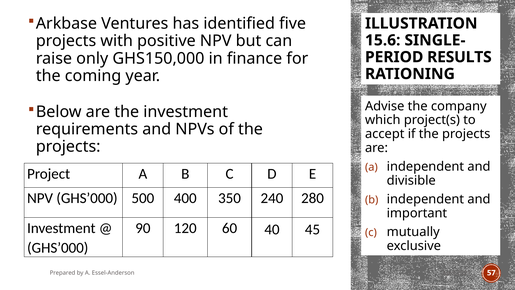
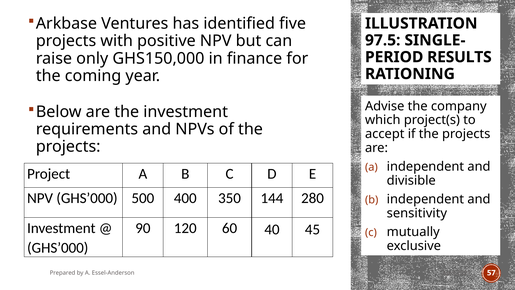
15.6: 15.6 -> 97.5
240: 240 -> 144
important: important -> sensitivity
